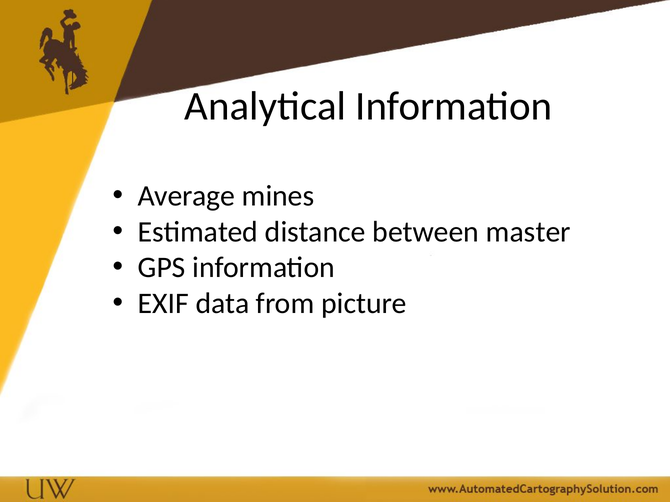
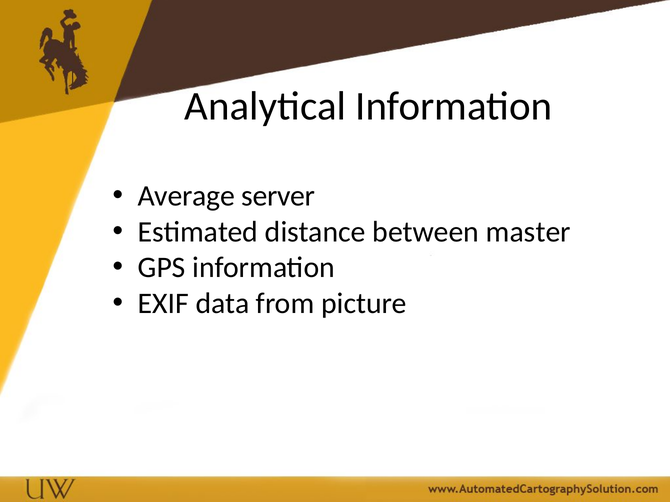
mines: mines -> server
